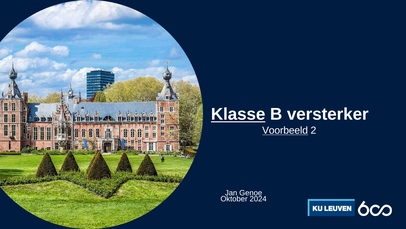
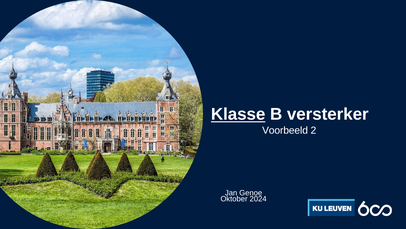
Voorbeeld underline: present -> none
